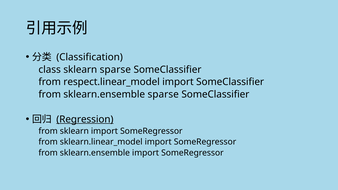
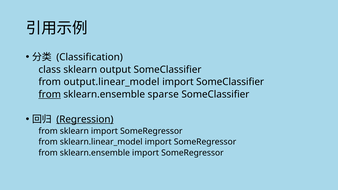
sklearn sparse: sparse -> output
respect.linear_model: respect.linear_model -> output.linear_model
from at (50, 94) underline: none -> present
